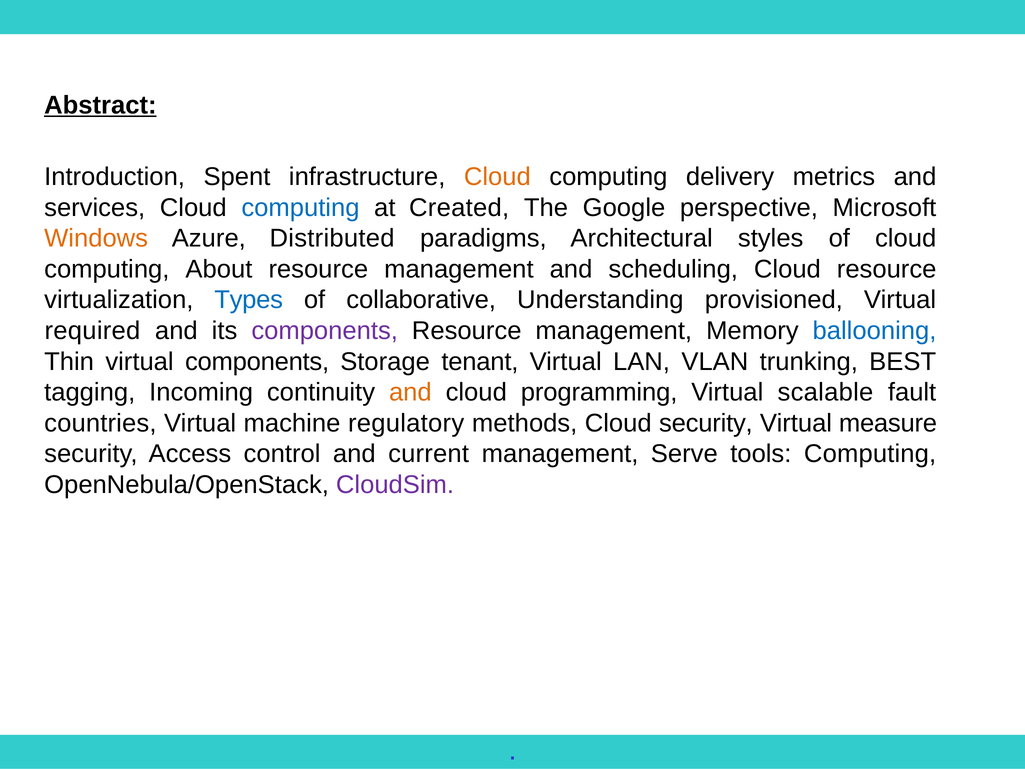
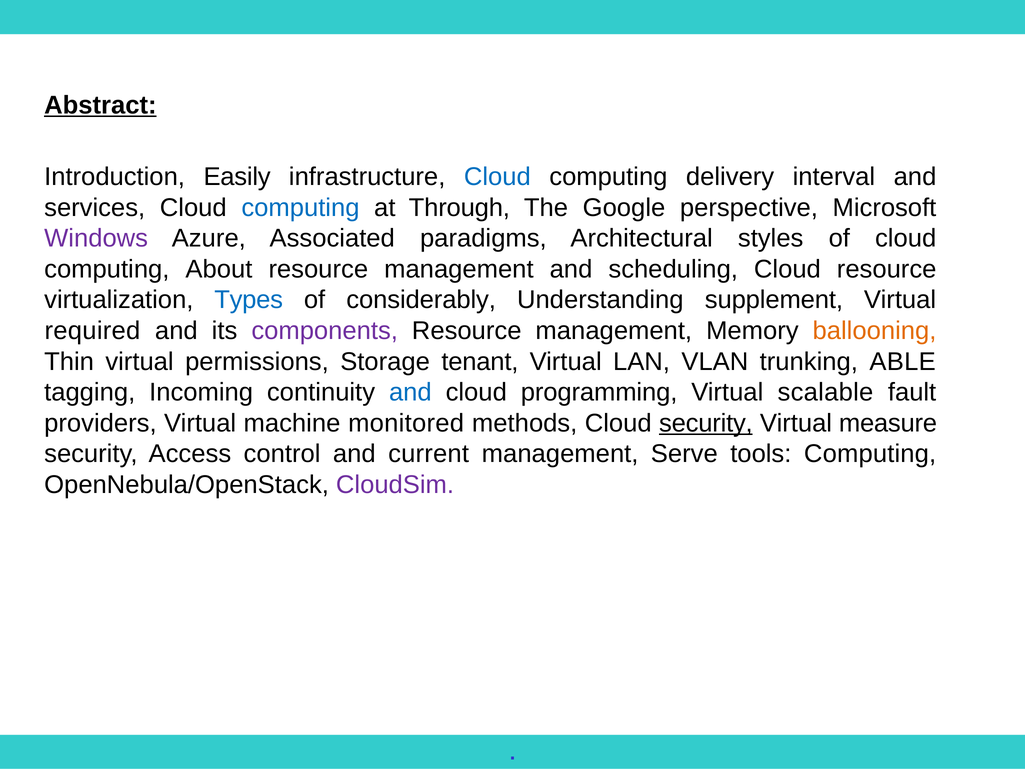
Spent: Spent -> Easily
Cloud at (497, 177) colour: orange -> blue
metrics: metrics -> interval
Created: Created -> Through
Windows colour: orange -> purple
Distributed: Distributed -> Associated
collaborative: collaborative -> considerably
provisioned: provisioned -> supplement
ballooning colour: blue -> orange
virtual components: components -> permissions
BEST: BEST -> ABLE
and at (410, 392) colour: orange -> blue
countries: countries -> providers
regulatory: regulatory -> monitored
security at (706, 423) underline: none -> present
